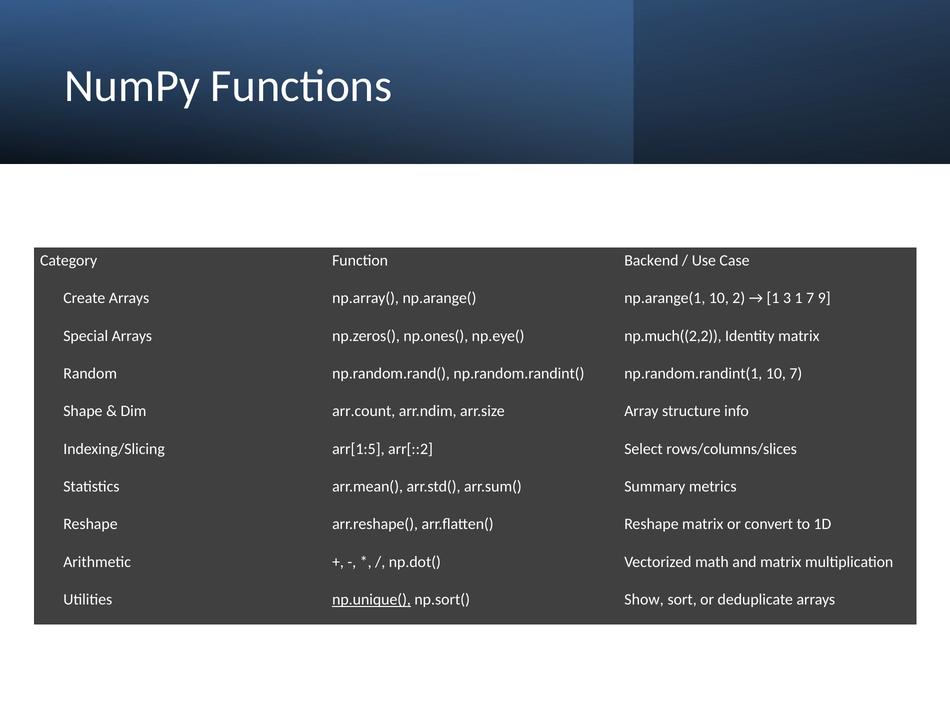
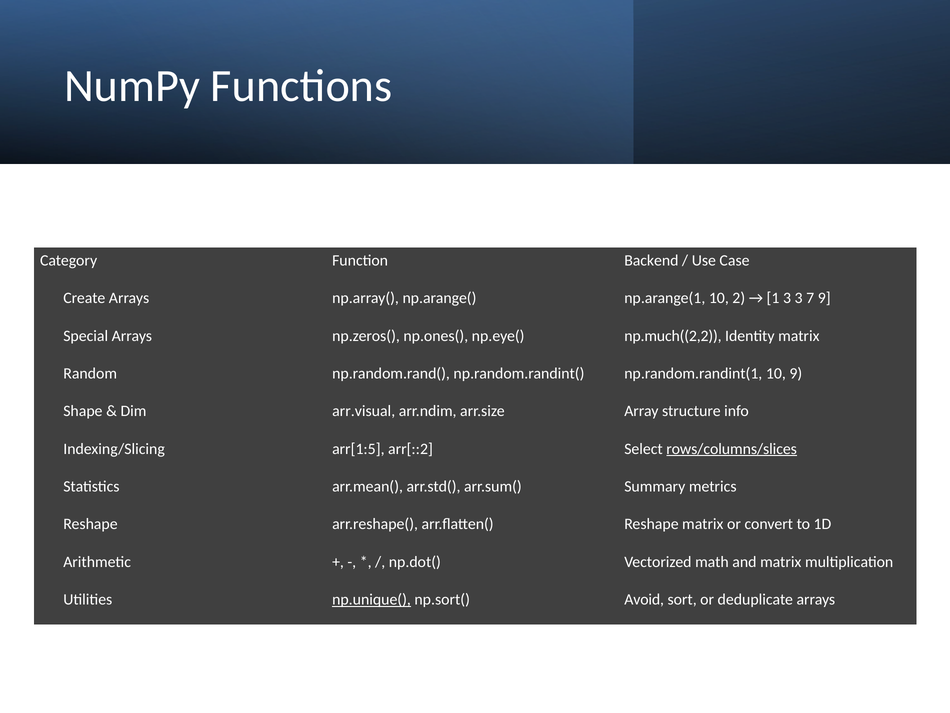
3 1: 1 -> 3
10 7: 7 -> 9
arr.count: arr.count -> arr.visual
rows/columns/slices underline: none -> present
Show: Show -> Avoid
